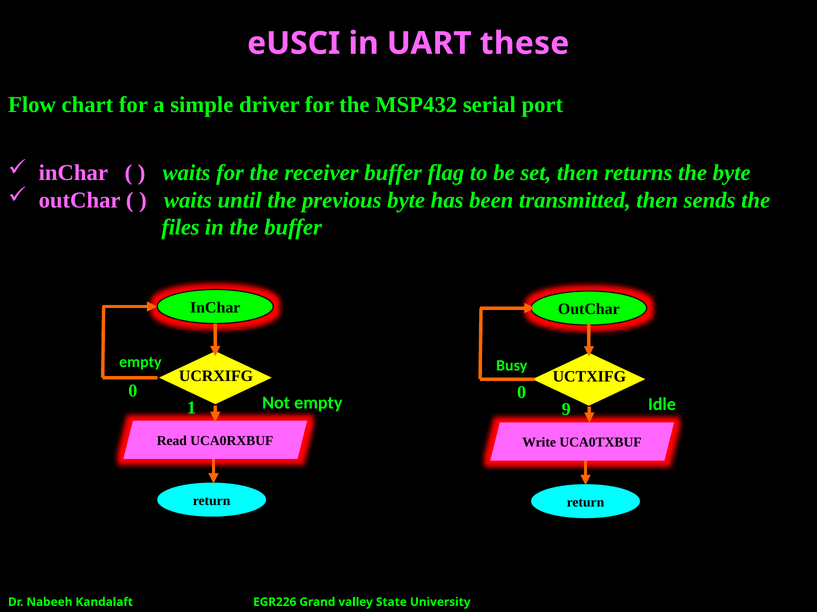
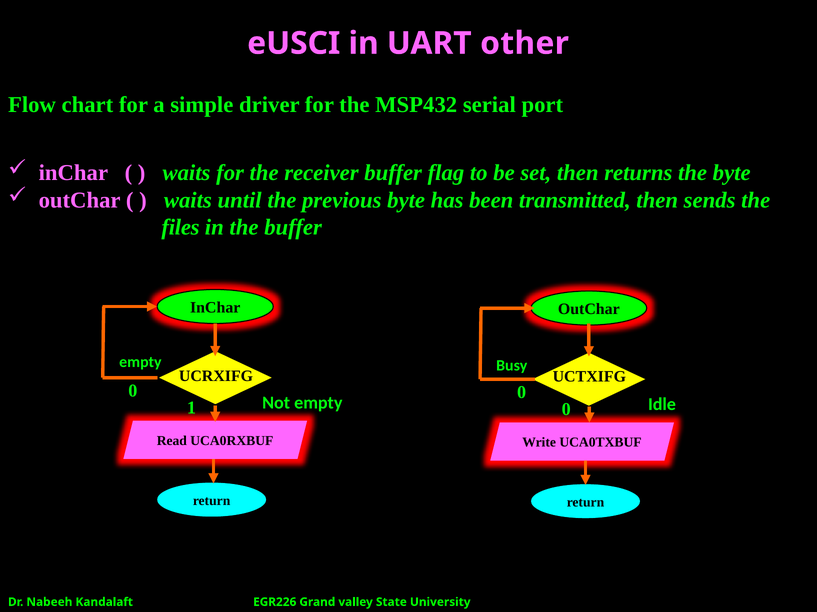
these: these -> other
1 9: 9 -> 0
